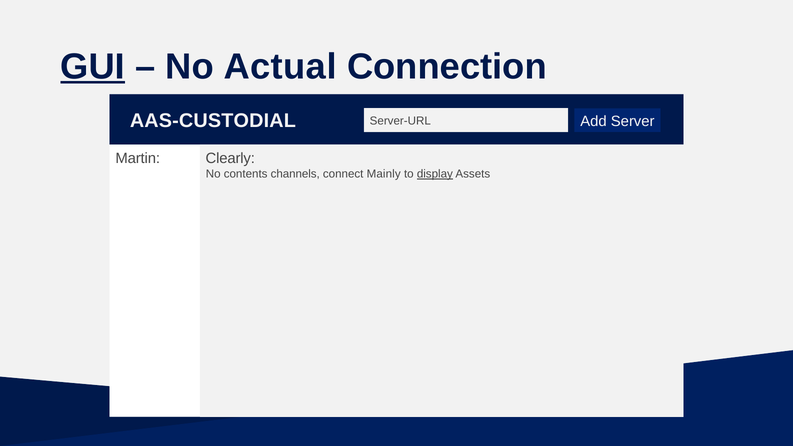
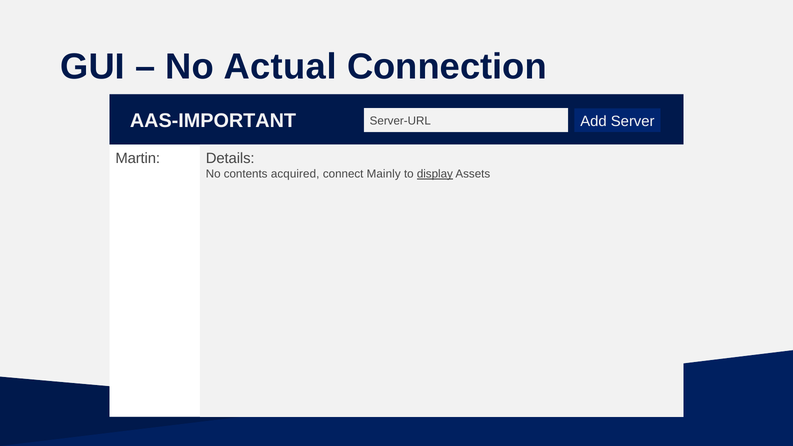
GUI underline: present -> none
AAS-CUSTODIAL: AAS-CUSTODIAL -> AAS-IMPORTANT
Clearly: Clearly -> Details
channels: channels -> acquired
